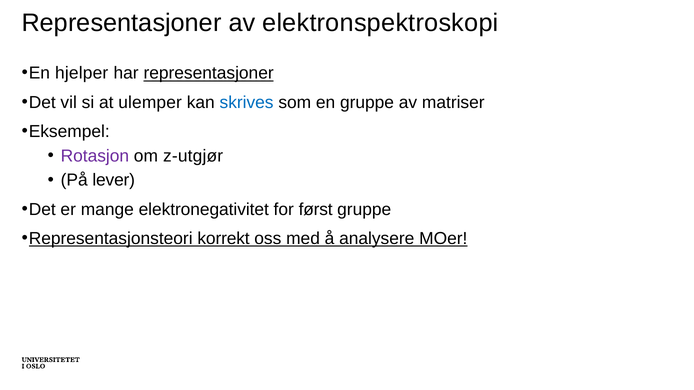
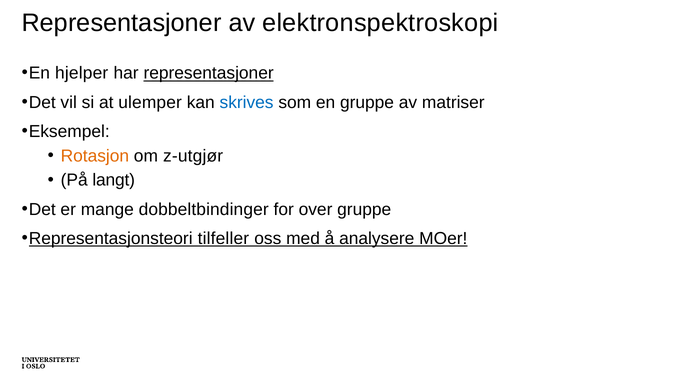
Rotasjon colour: purple -> orange
lever: lever -> langt
elektronegativitet: elektronegativitet -> dobbeltbindinger
først: først -> over
korrekt: korrekt -> tilfeller
